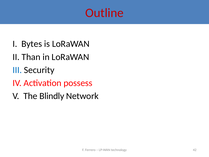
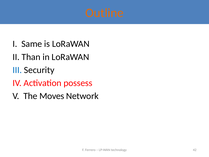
Outline colour: red -> orange
Bytes: Bytes -> Same
Blindly: Blindly -> Moves
